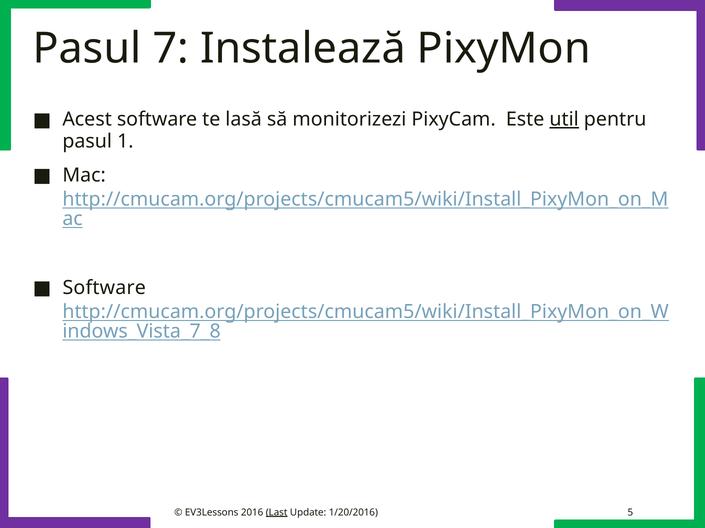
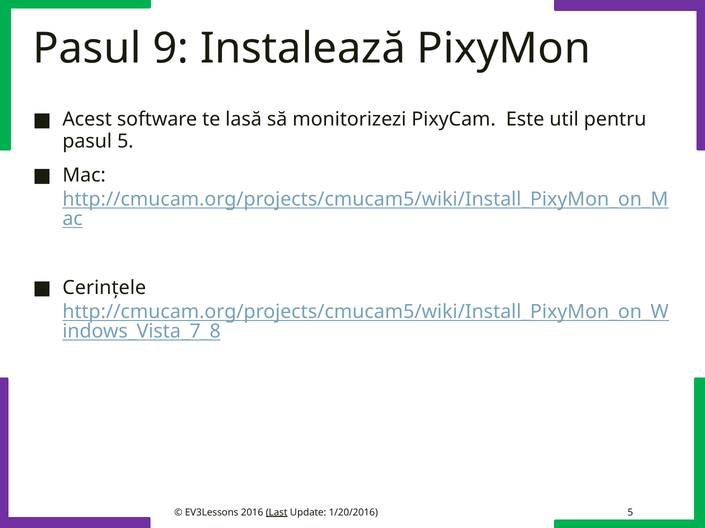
7: 7 -> 9
util underline: present -> none
pasul 1: 1 -> 5
Software at (104, 288): Software -> Cerințele
